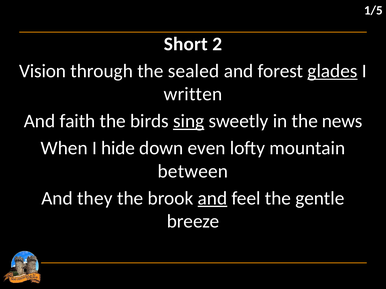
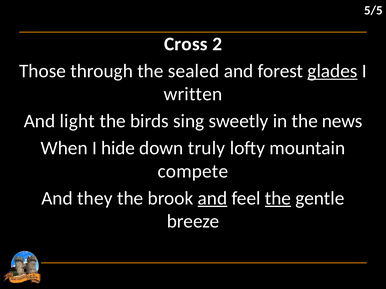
1/5: 1/5 -> 5/5
Short: Short -> Cross
Vision: Vision -> Those
faith: faith -> light
sing underline: present -> none
even: even -> truly
between: between -> compete
the at (278, 198) underline: none -> present
